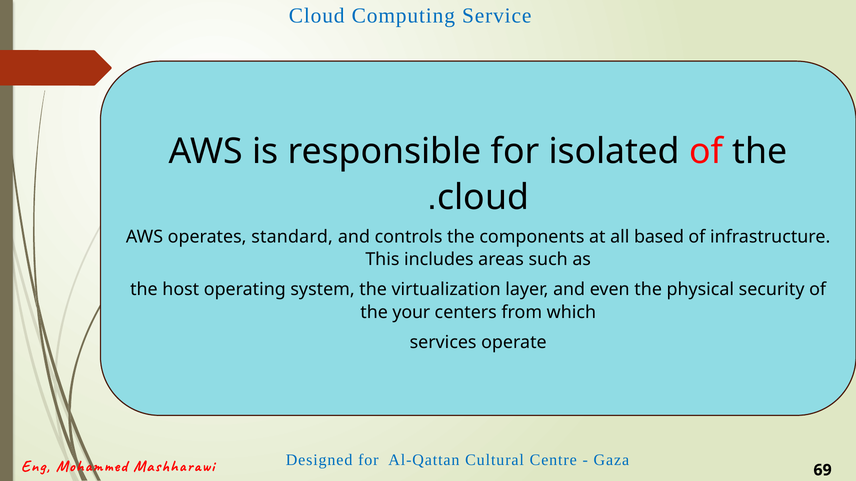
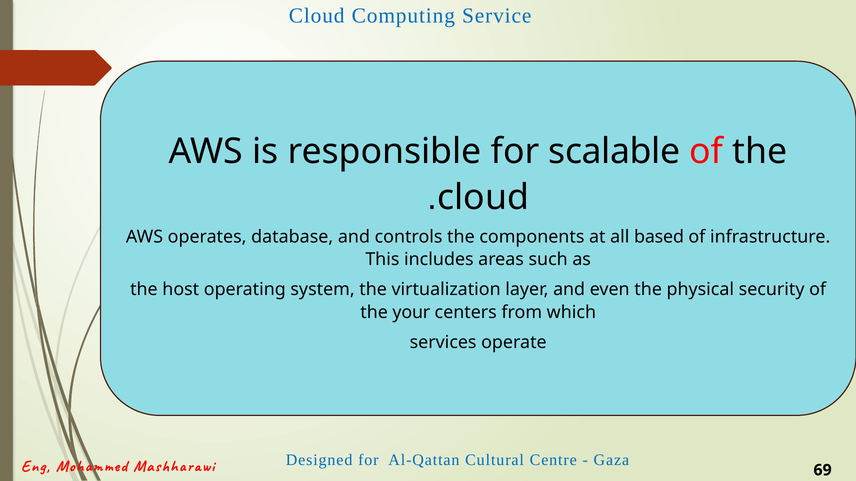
isolated: isolated -> scalable
standard: standard -> database
